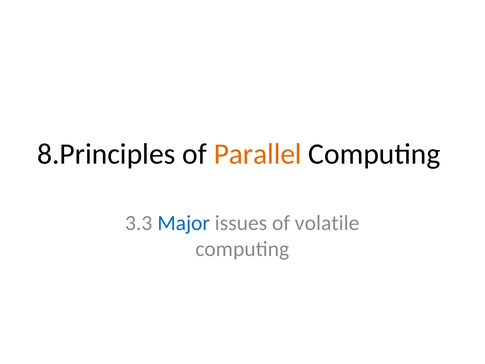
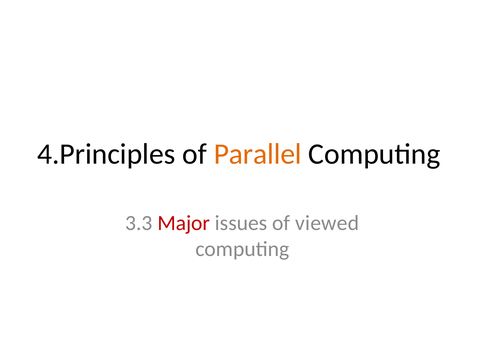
8.Principles: 8.Principles -> 4.Principles
Major colour: blue -> red
volatile: volatile -> viewed
